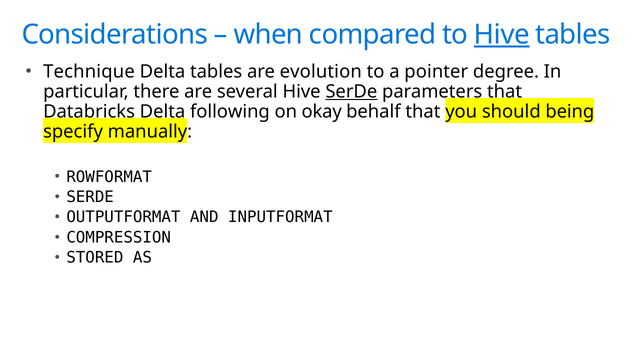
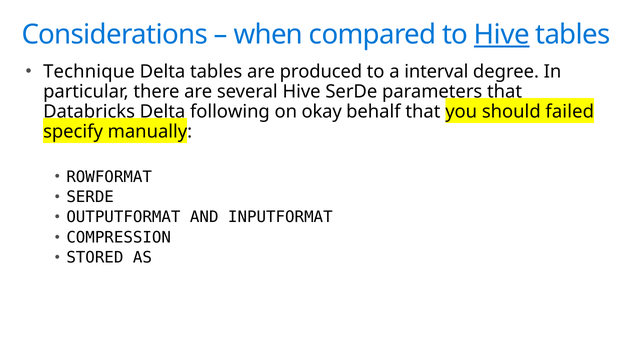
evolution: evolution -> produced
pointer: pointer -> interval
SerDe at (351, 91) underline: present -> none
being: being -> failed
